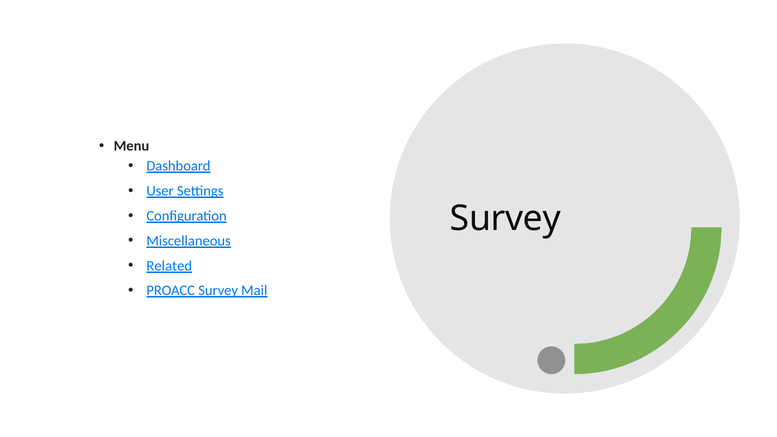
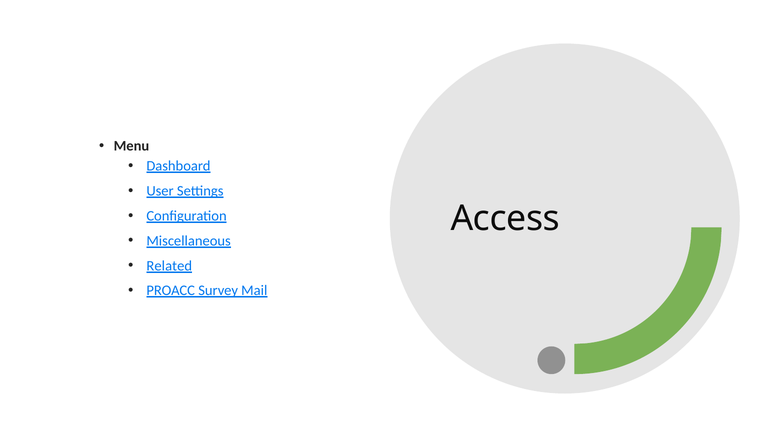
Survey at (505, 218): Survey -> Access
